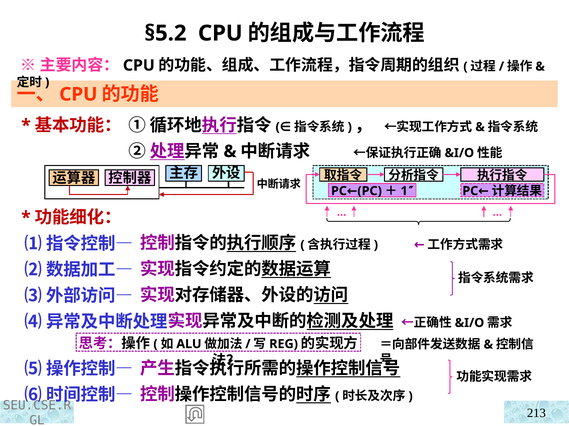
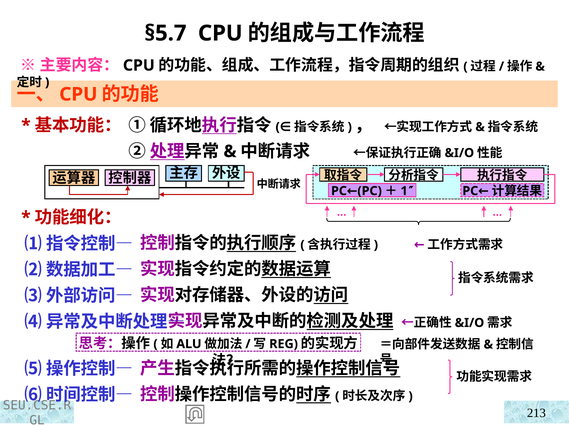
§5.2: §5.2 -> §5.7
